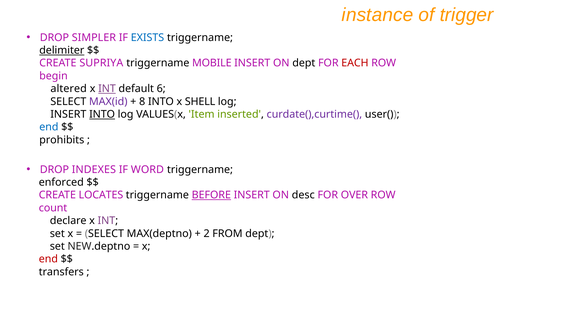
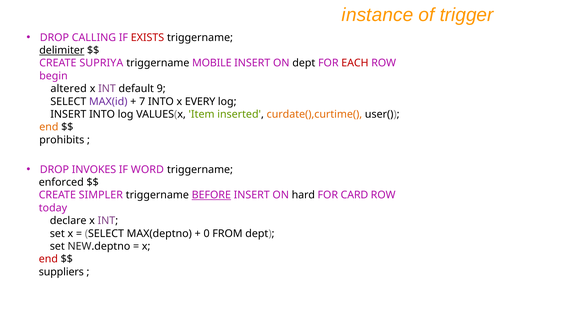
SIMPLER: SIMPLER -> CALLING
EXISTS colour: blue -> red
INT at (107, 89) underline: present -> none
6: 6 -> 9
8: 8 -> 7
SHELL: SHELL -> EVERY
INTO at (102, 114) underline: present -> none
curdate(),curtime( colour: purple -> orange
end at (49, 127) colour: blue -> orange
INDEXES: INDEXES -> INVOKES
LOCATES: LOCATES -> SIMPLER
desc: desc -> hard
OVER: OVER -> CARD
count: count -> today
2: 2 -> 0
transfers: transfers -> suppliers
